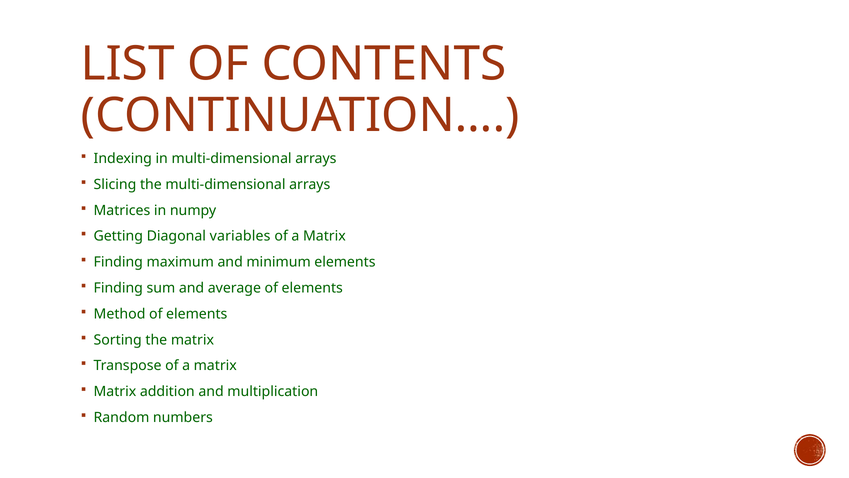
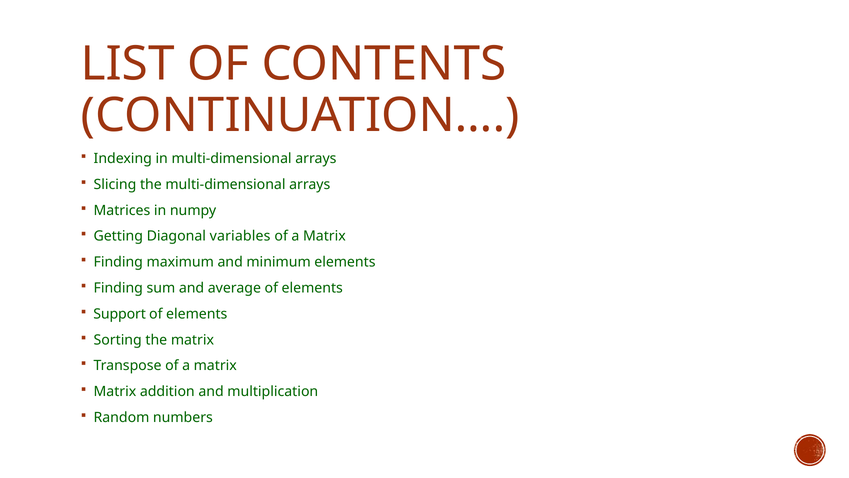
Method: Method -> Support
